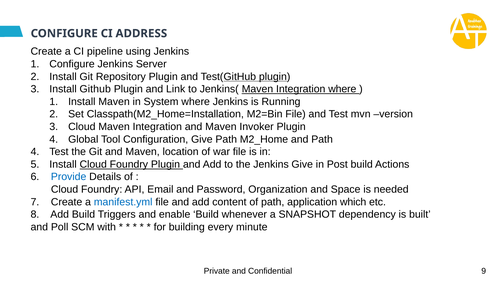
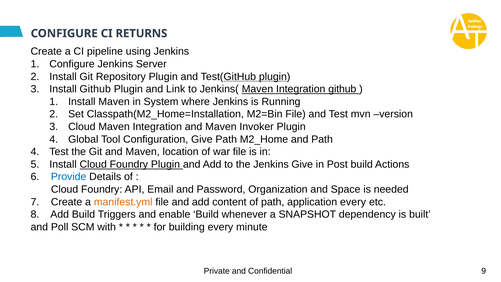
ADDRESS: ADDRESS -> RETURNS
Integration where: where -> github
manifest.yml colour: blue -> orange
application which: which -> every
